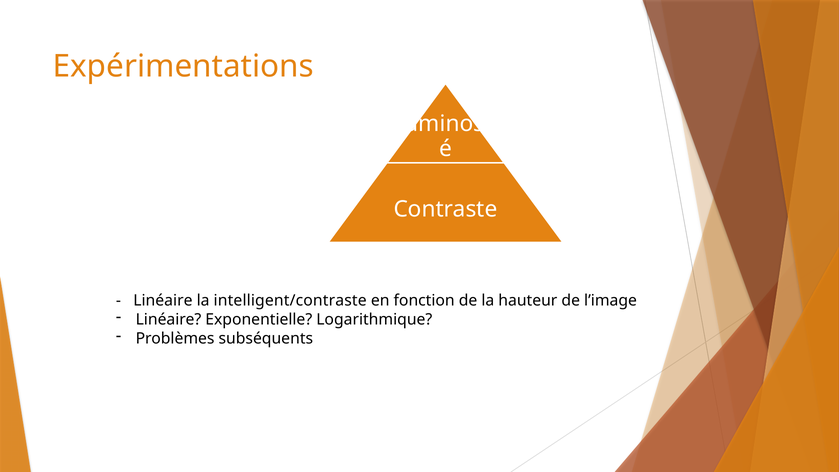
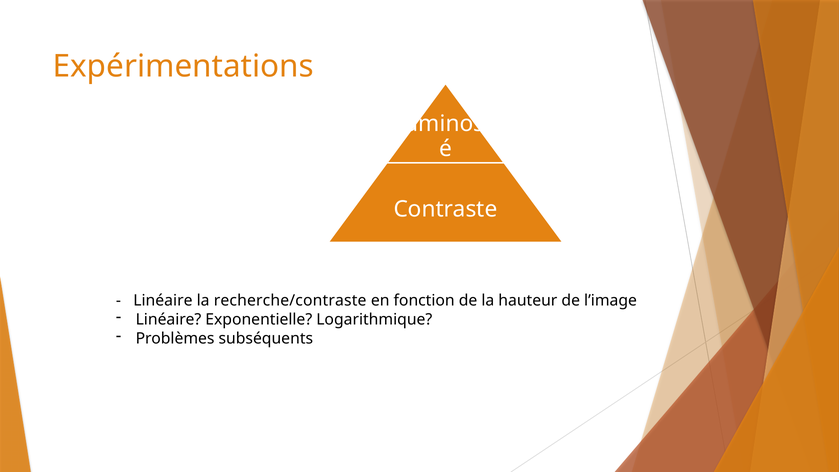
intelligent/contraste: intelligent/contraste -> recherche/contraste
